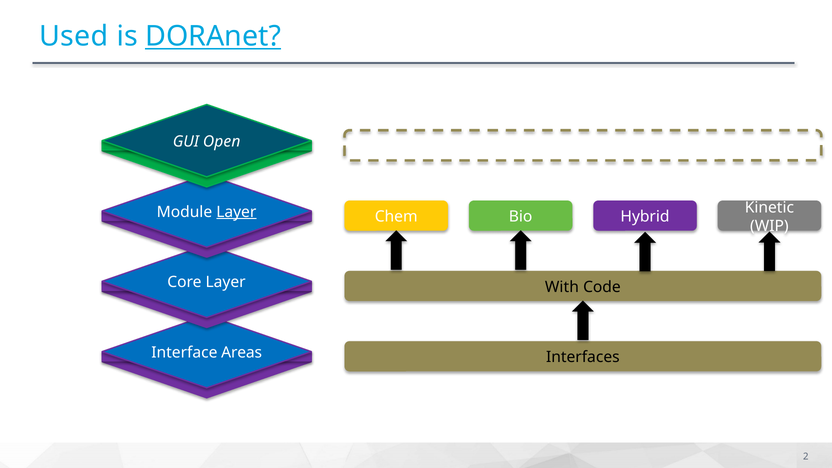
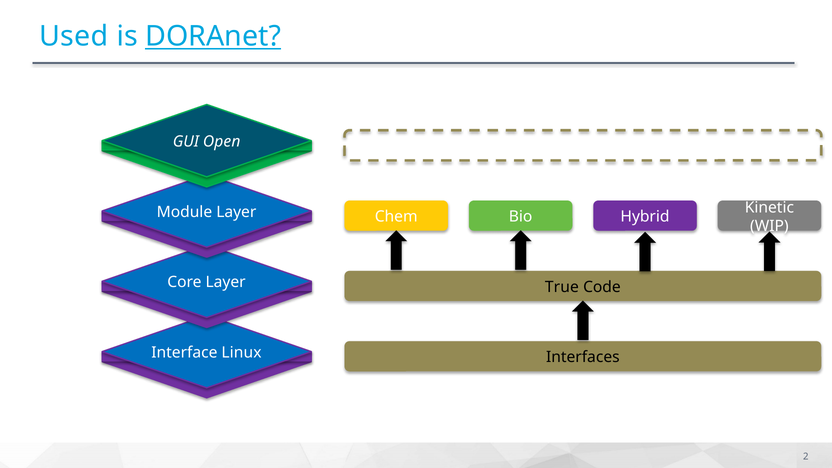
Layer at (236, 212) underline: present -> none
With: With -> True
Areas: Areas -> Linux
